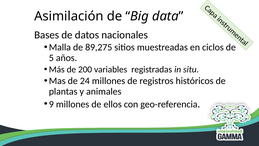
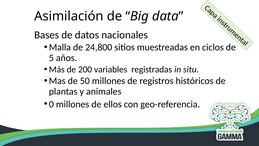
89,275: 89,275 -> 24,800
24: 24 -> 50
9: 9 -> 0
